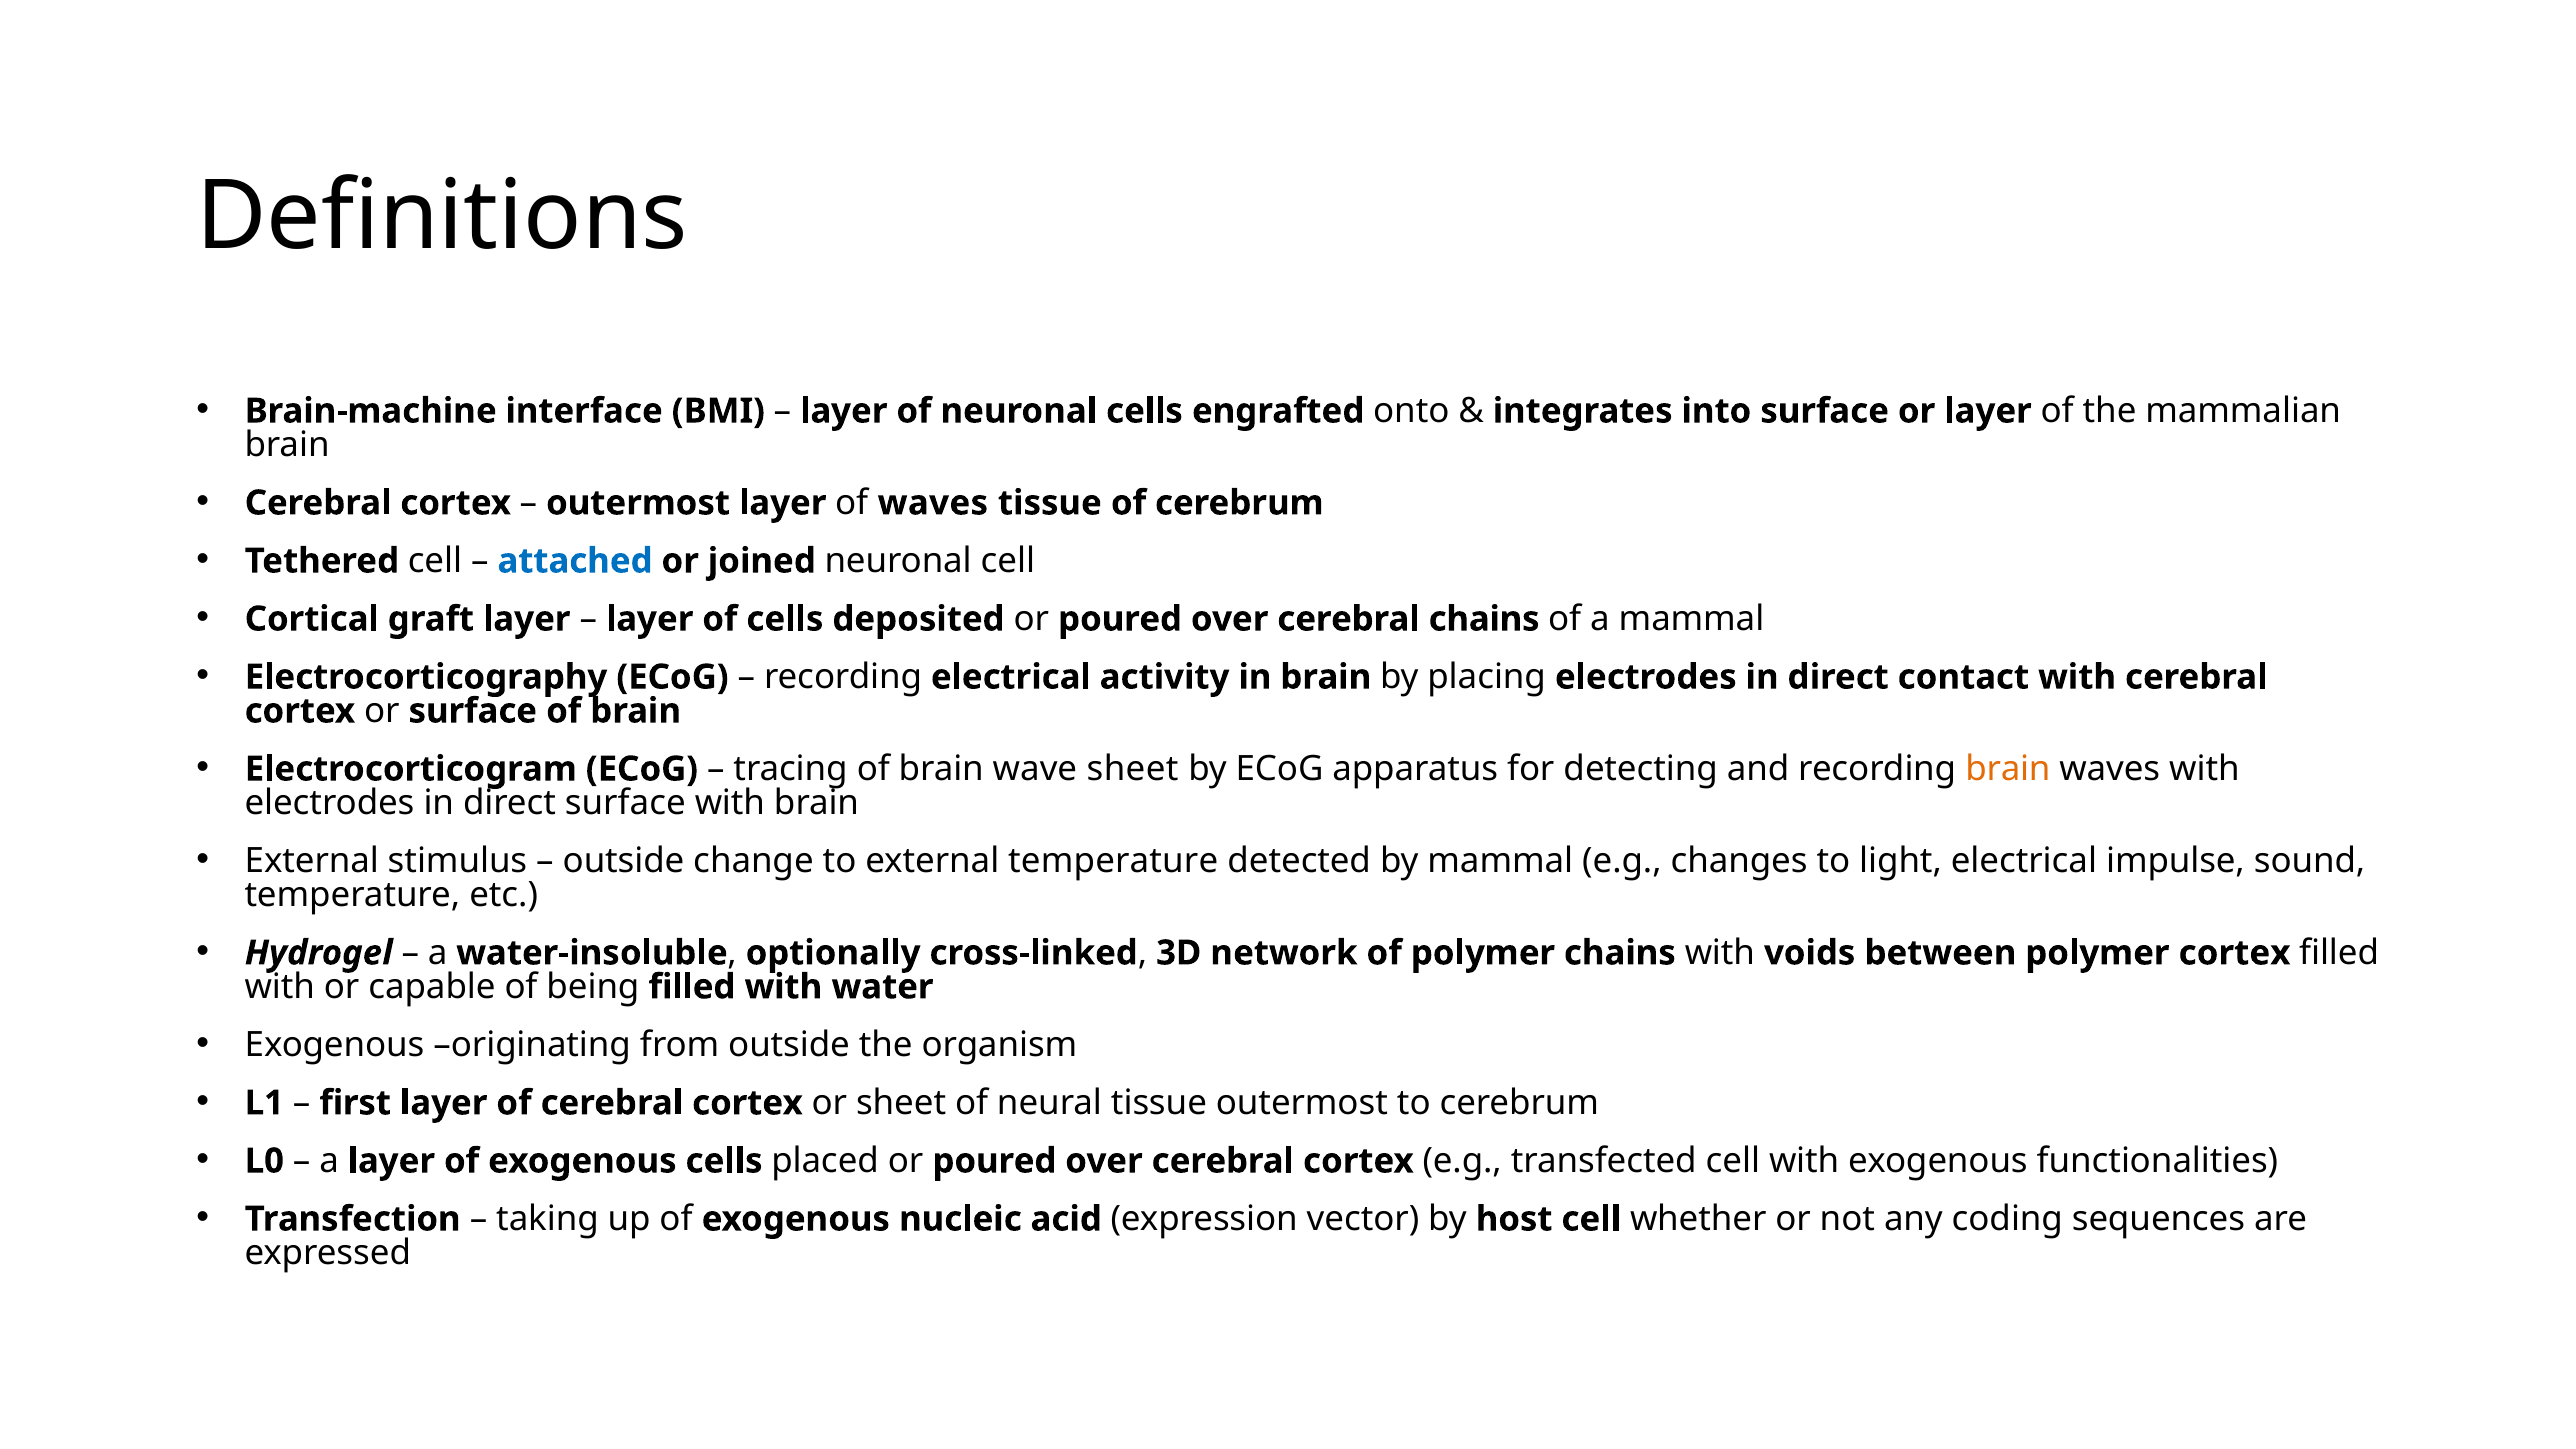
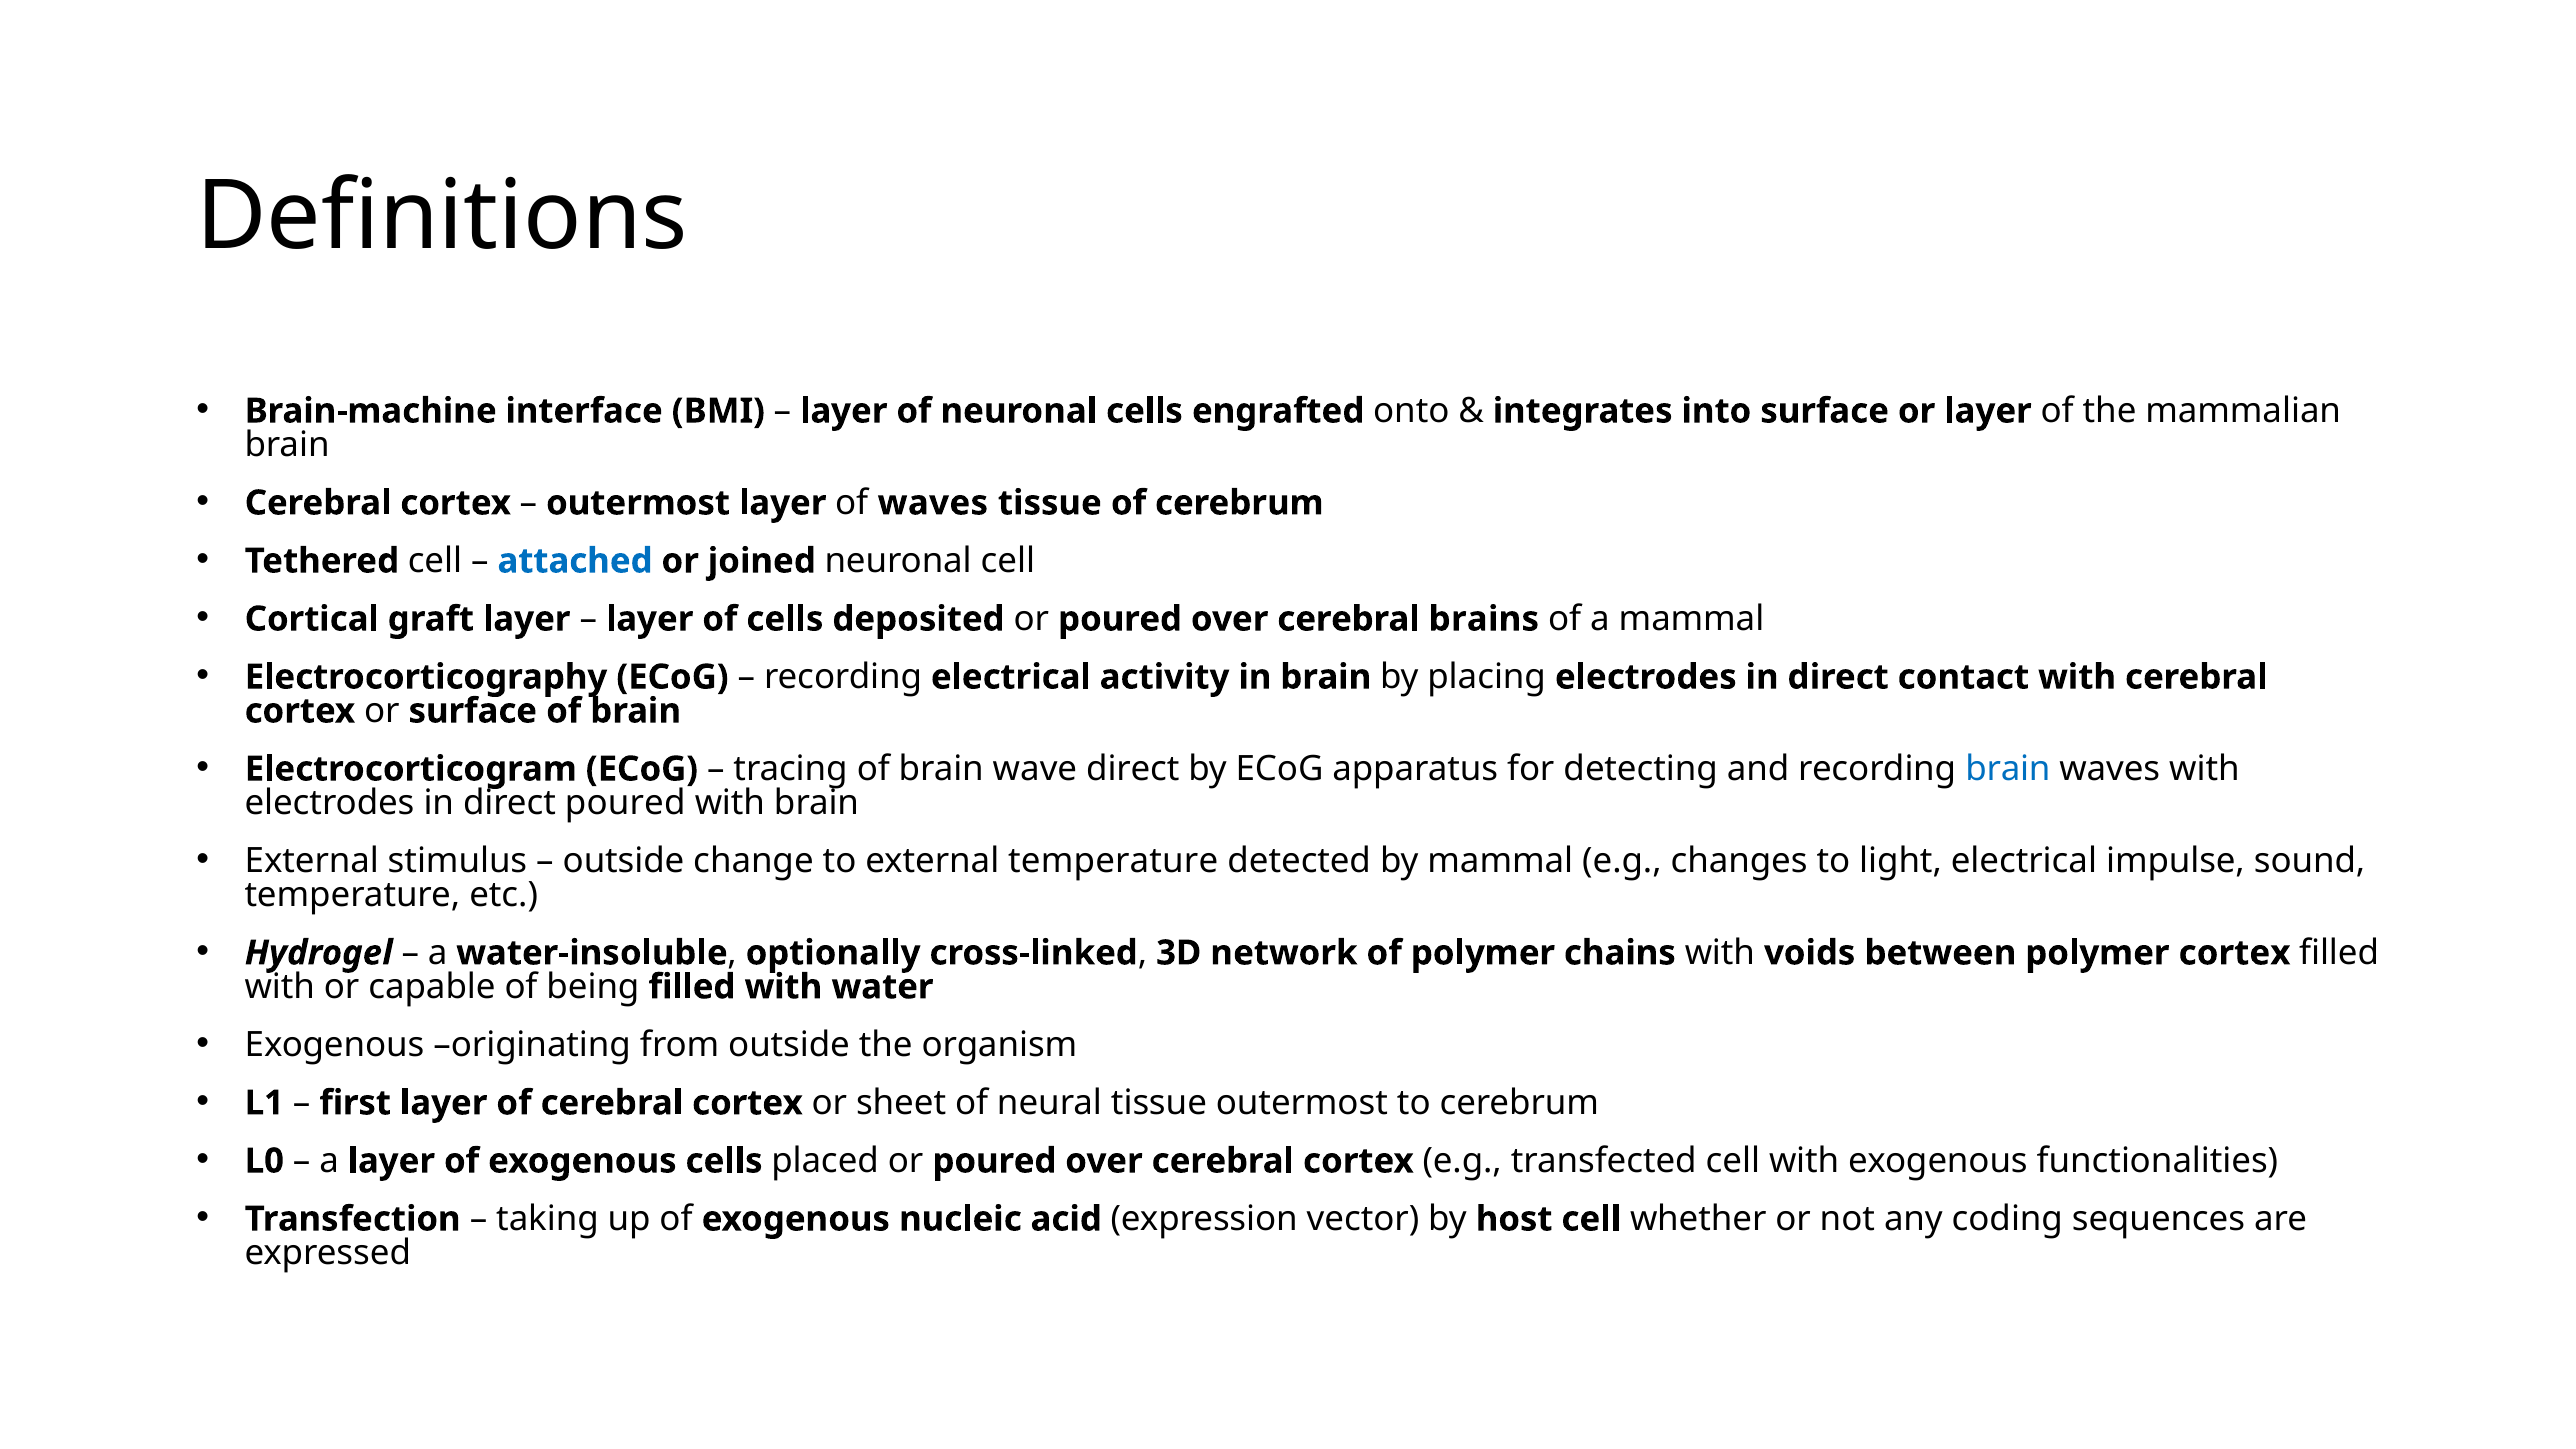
cerebral chains: chains -> brains
wave sheet: sheet -> direct
brain at (2008, 769) colour: orange -> blue
direct surface: surface -> poured
